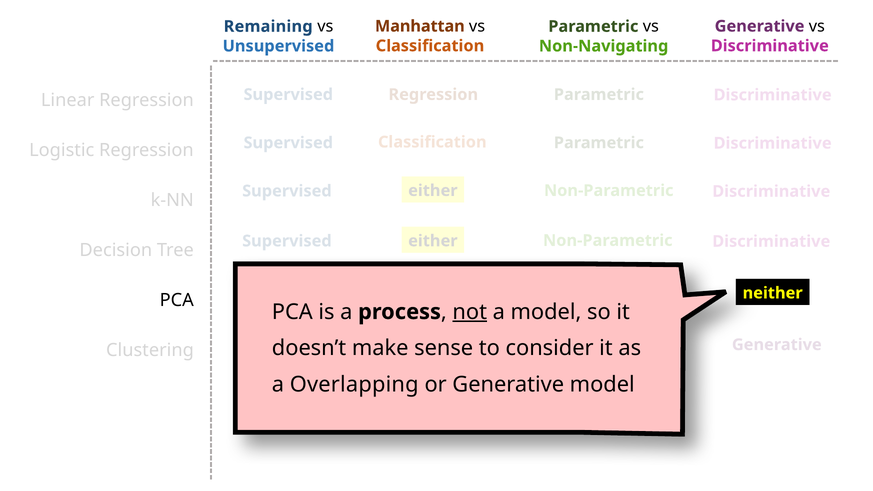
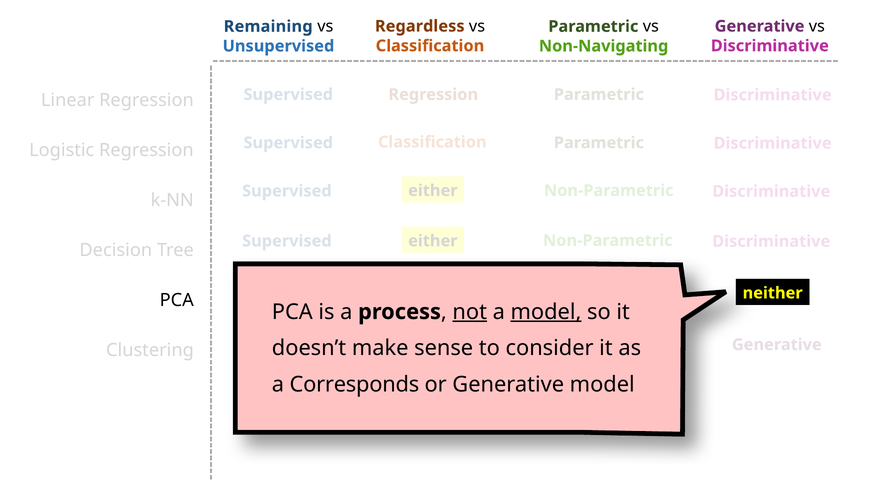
Manhattan: Manhattan -> Regardless
model at (546, 312) underline: none -> present
Overlapping: Overlapping -> Corresponds
